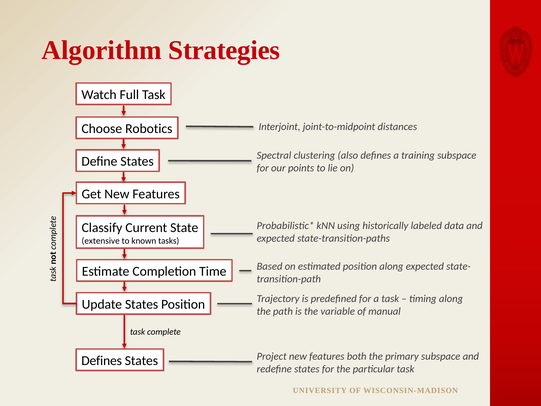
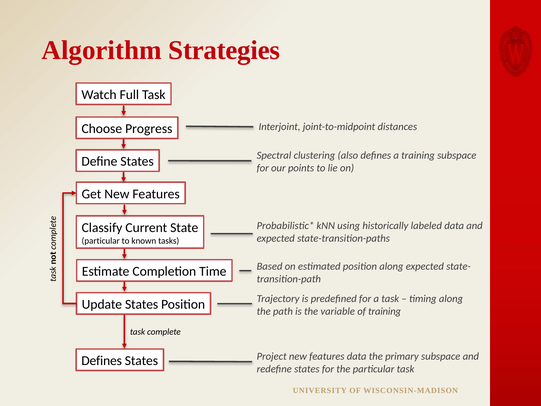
Robotics: Robotics -> Progress
extensive at (101, 241): extensive -> particular
of manual: manual -> training
features both: both -> data
